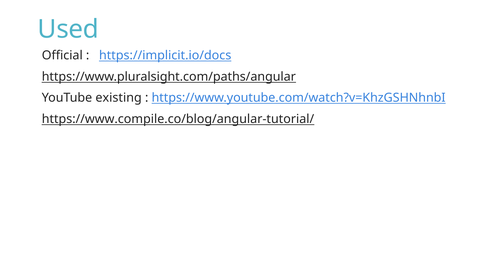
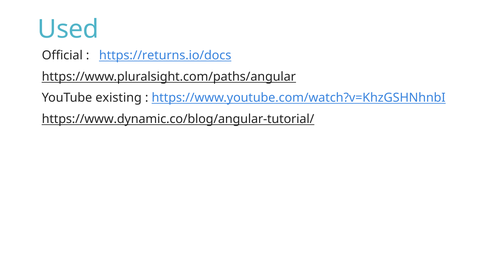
https://implicit.io/docs: https://implicit.io/docs -> https://returns.io/docs
https://www.compile.co/blog/angular-tutorial/: https://www.compile.co/blog/angular-tutorial/ -> https://www.dynamic.co/blog/angular-tutorial/
